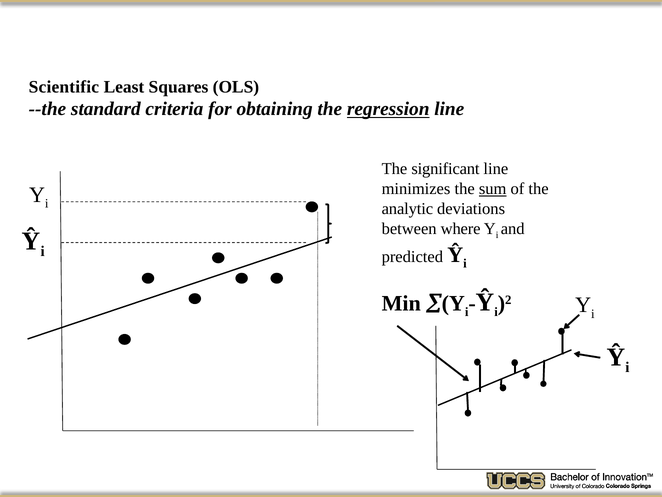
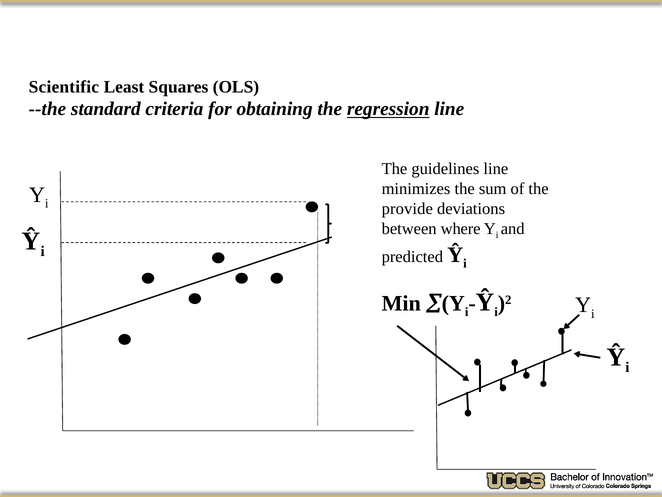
significant: significant -> guidelines
sum underline: present -> none
analytic: analytic -> provide
